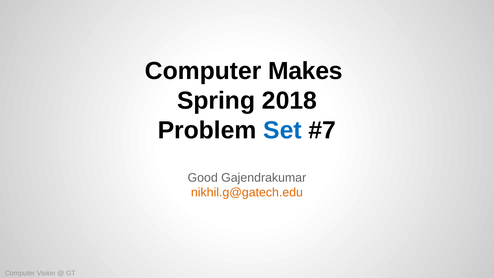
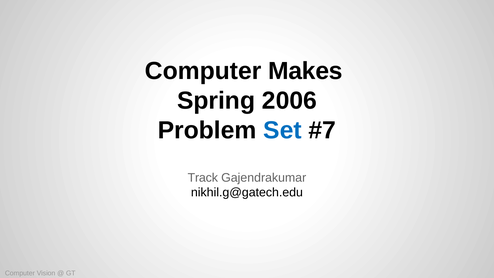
2018: 2018 -> 2006
Good: Good -> Track
nikhil.g@gatech.edu colour: orange -> black
